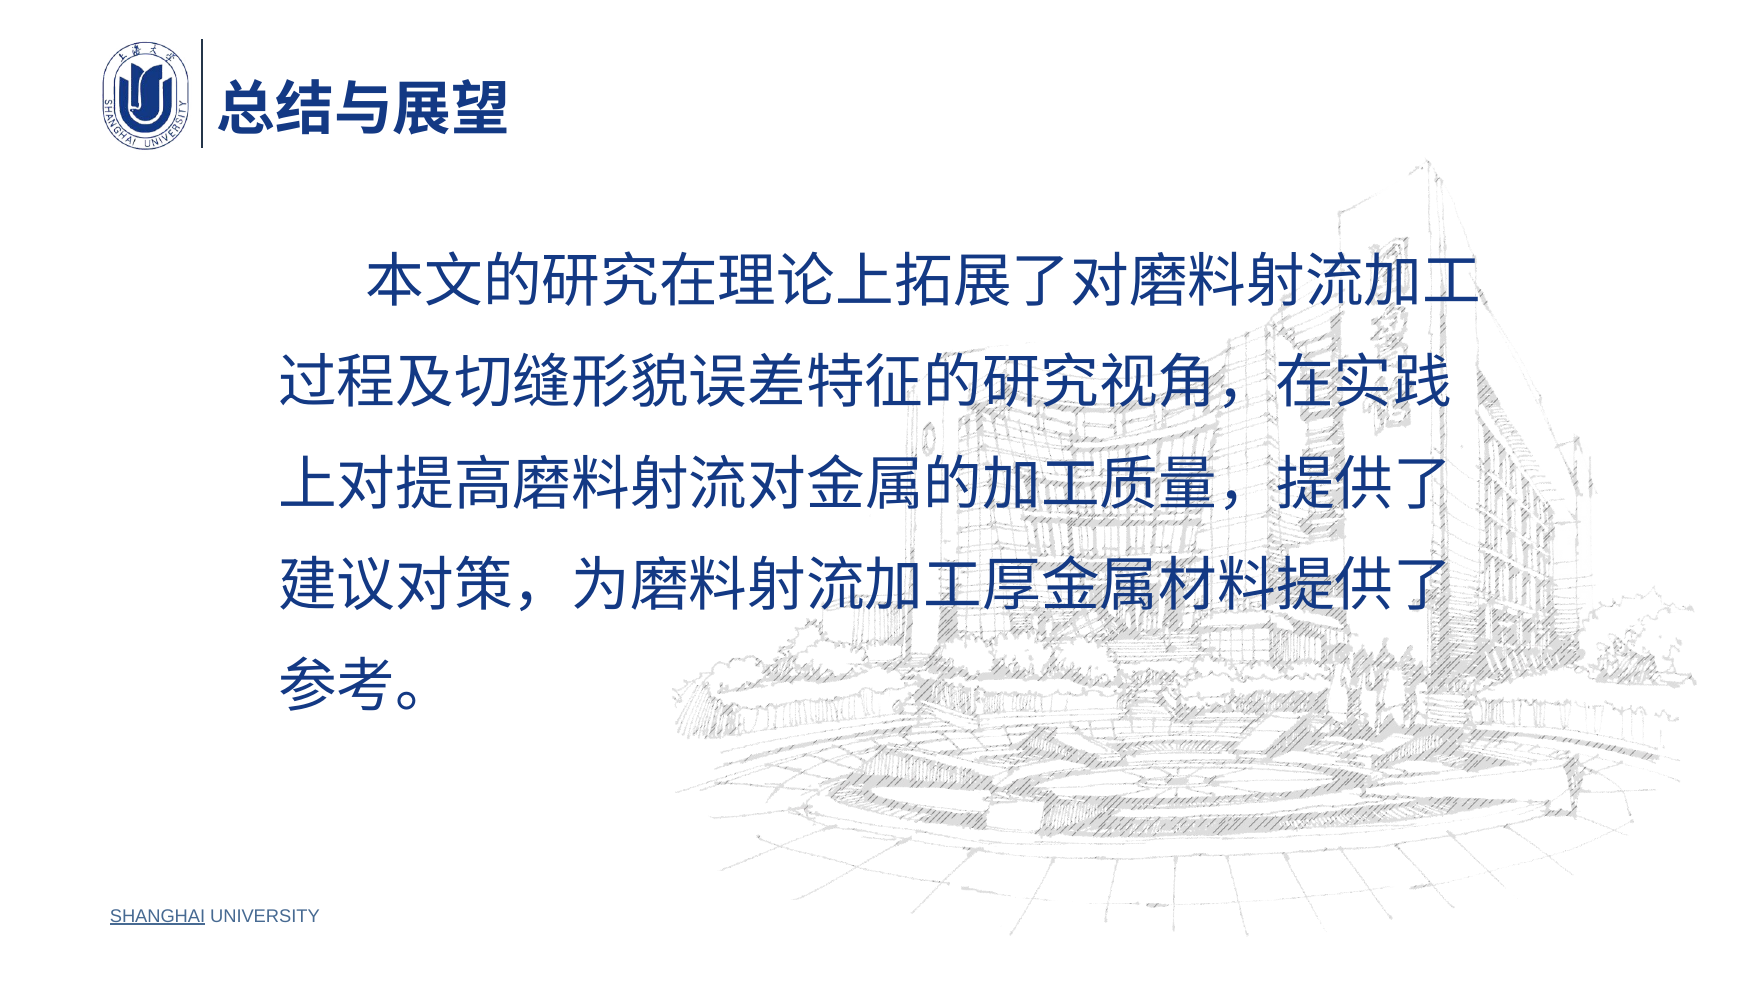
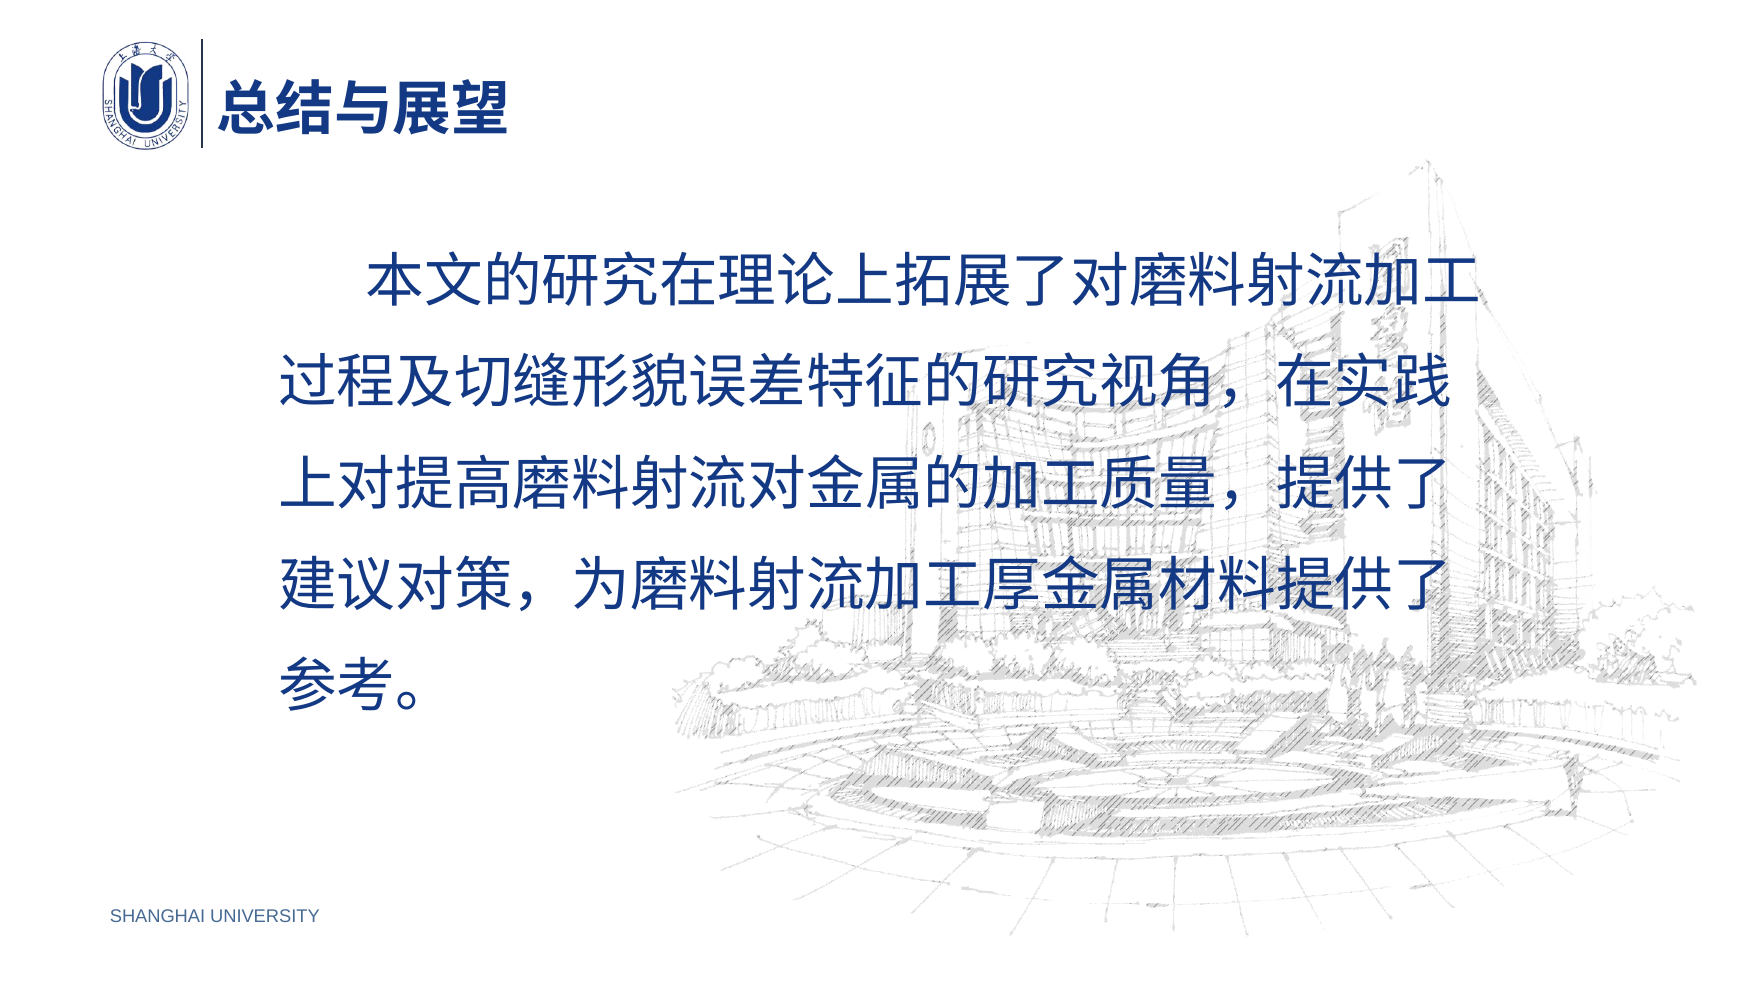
SHANGHAI underline: present -> none
